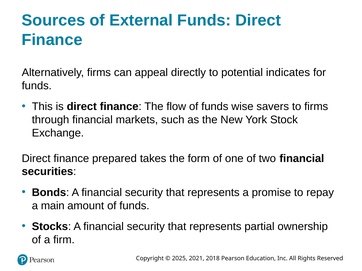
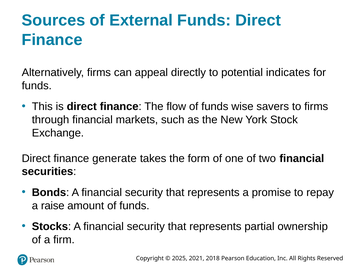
prepared: prepared -> generate
main: main -> raise
